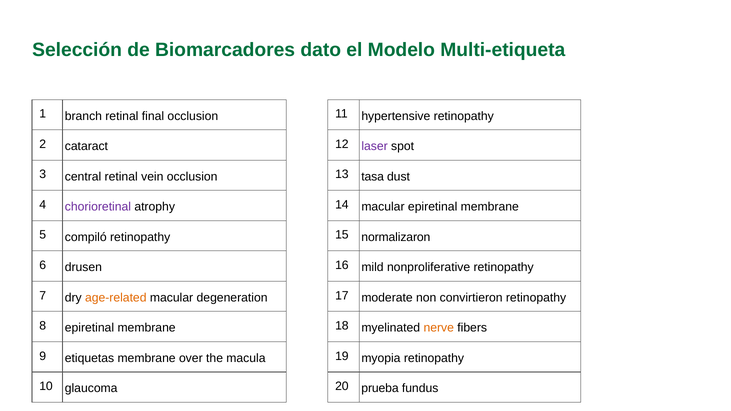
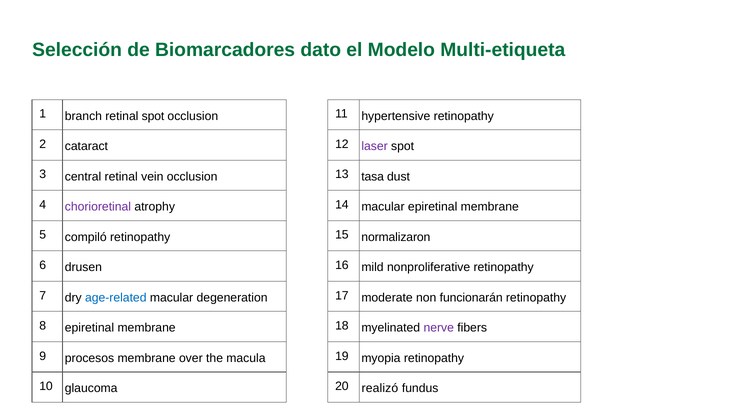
retinal final: final -> spot
age-related colour: orange -> blue
convirtieron: convirtieron -> funcionarán
nerve colour: orange -> purple
etiquetas: etiquetas -> procesos
prueba: prueba -> realizó
